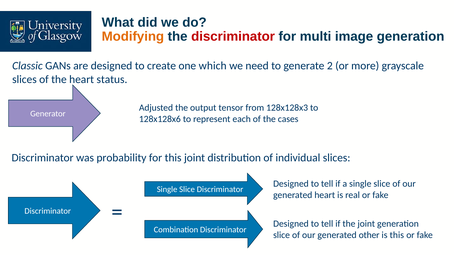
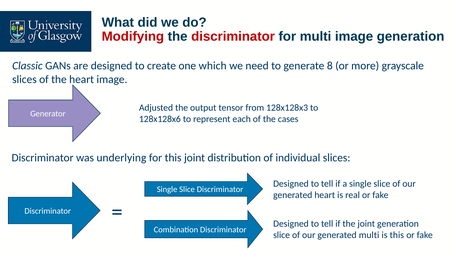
Modifying colour: orange -> red
2: 2 -> 8
status at (112, 80): status -> image
probability: probability -> underlying
generated other: other -> multi
